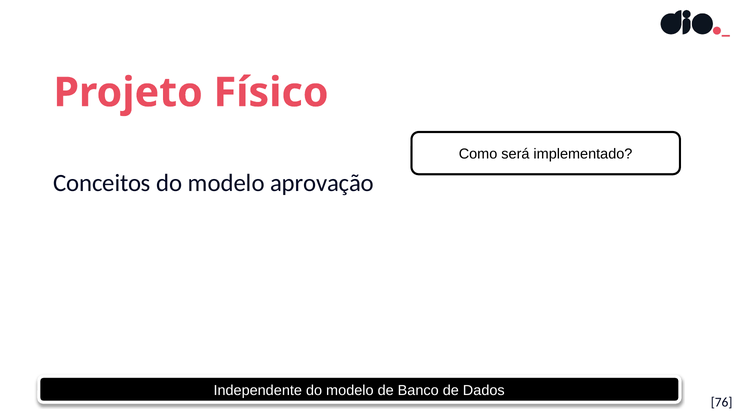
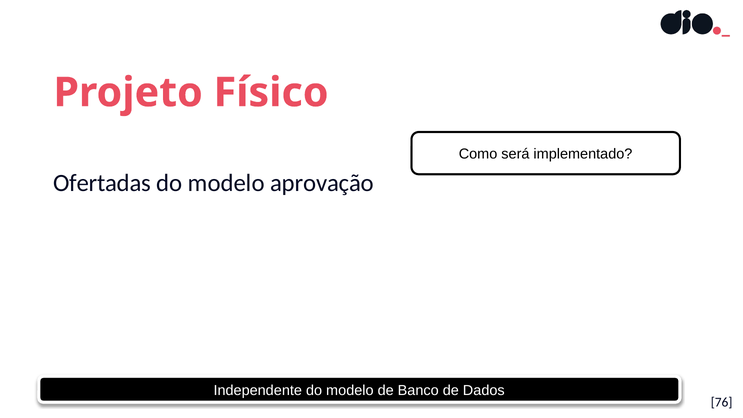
Conceitos: Conceitos -> Ofertadas
